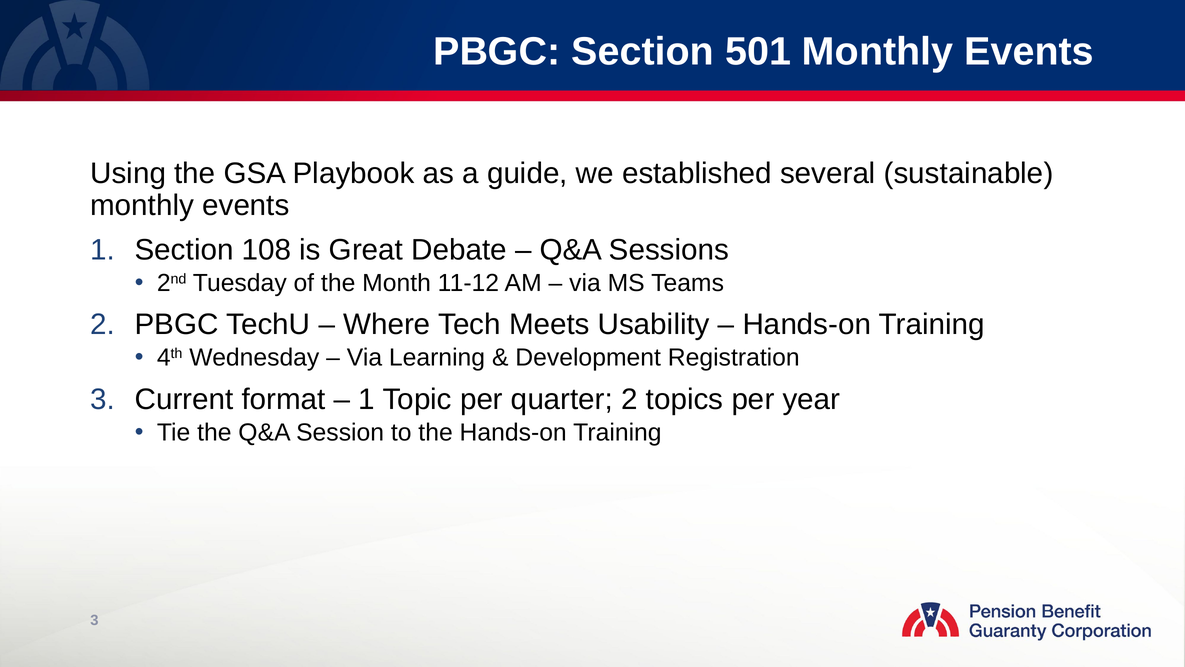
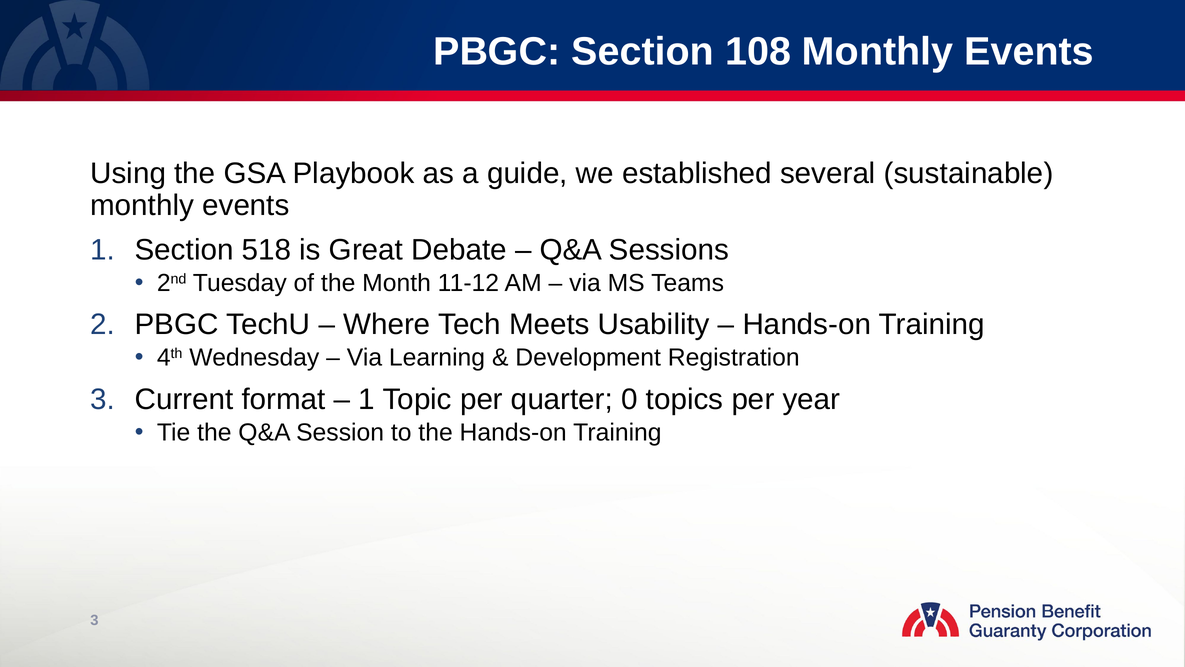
501: 501 -> 108
108: 108 -> 518
quarter 2: 2 -> 0
